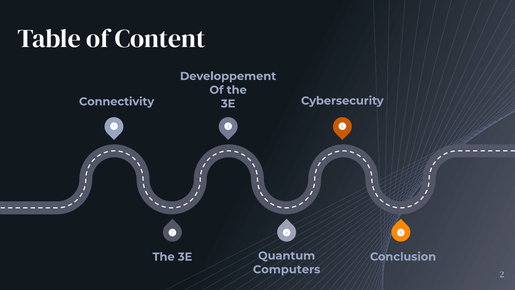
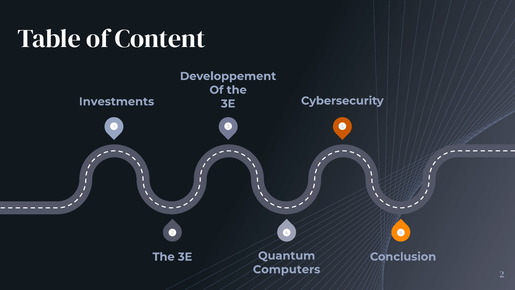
Connectivity: Connectivity -> Investments
